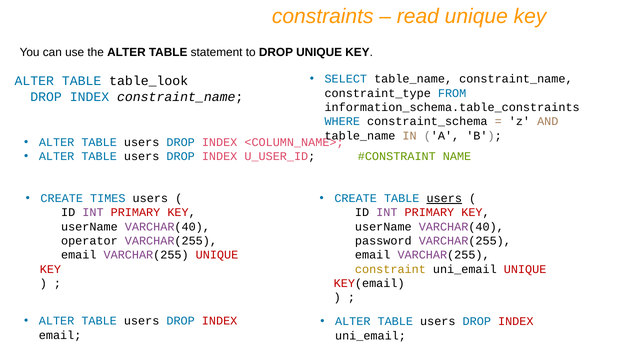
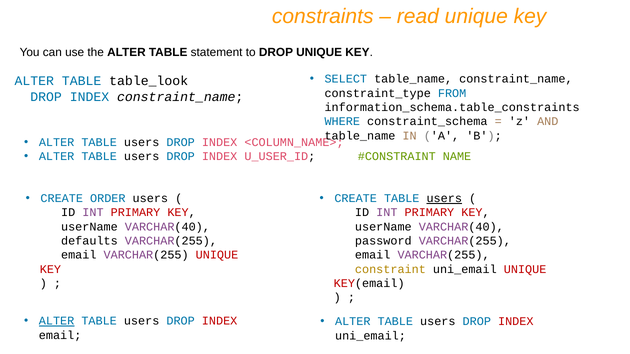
TIMES: TIMES -> ORDER
operator: operator -> defaults
ALTER at (57, 321) underline: none -> present
